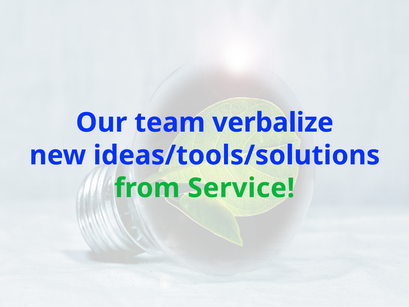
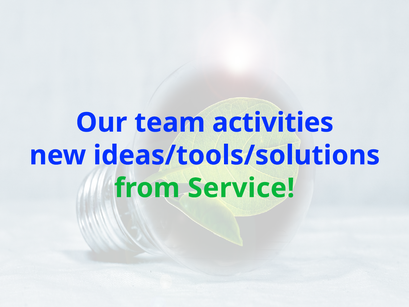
verbalize: verbalize -> activities
